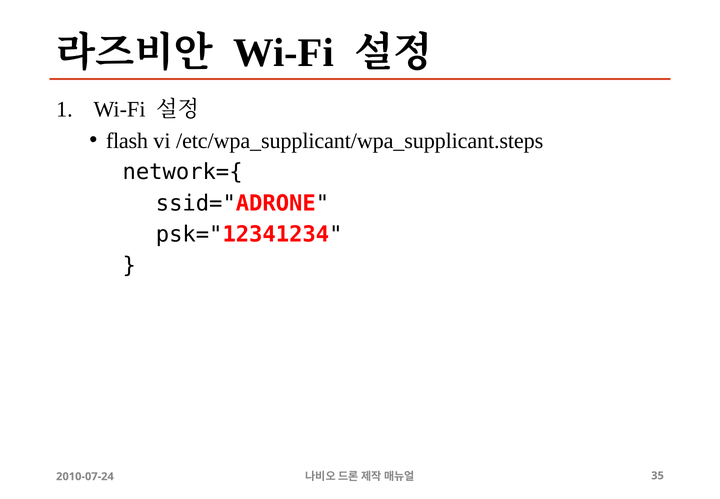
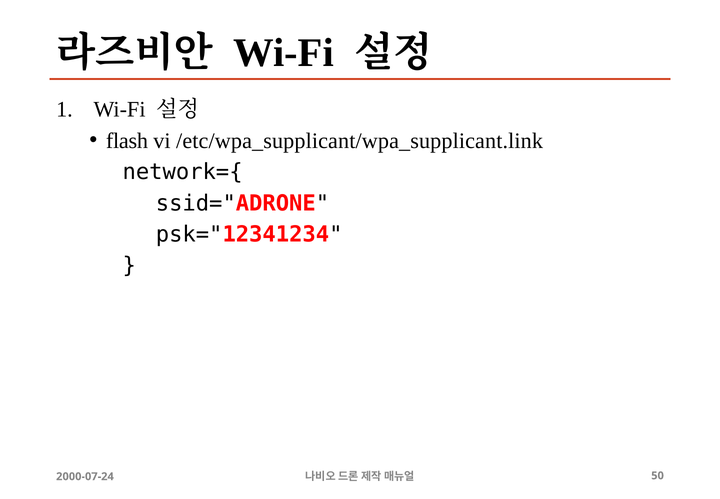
/etc/wpa_supplicant/wpa_supplicant.steps: /etc/wpa_supplicant/wpa_supplicant.steps -> /etc/wpa_supplicant/wpa_supplicant.link
2010-07-24: 2010-07-24 -> 2000-07-24
35: 35 -> 50
